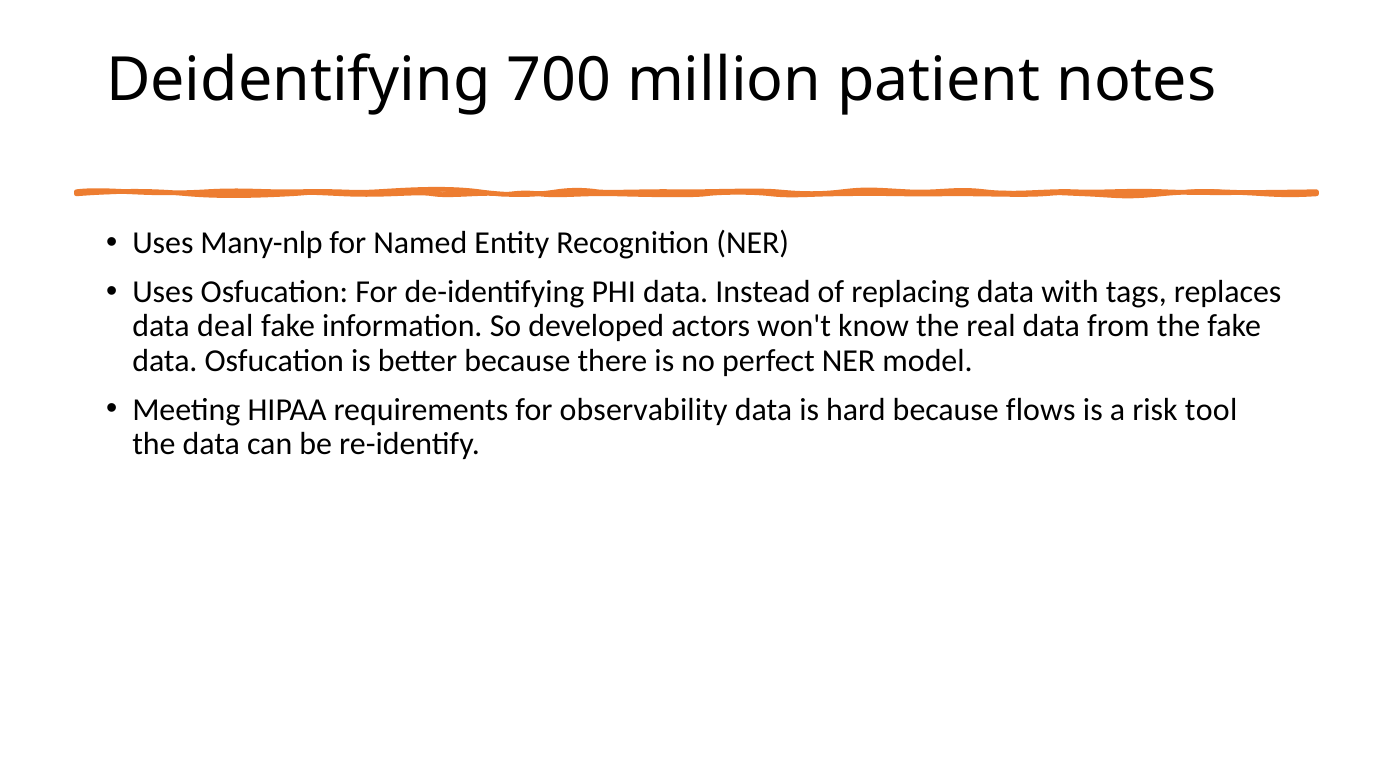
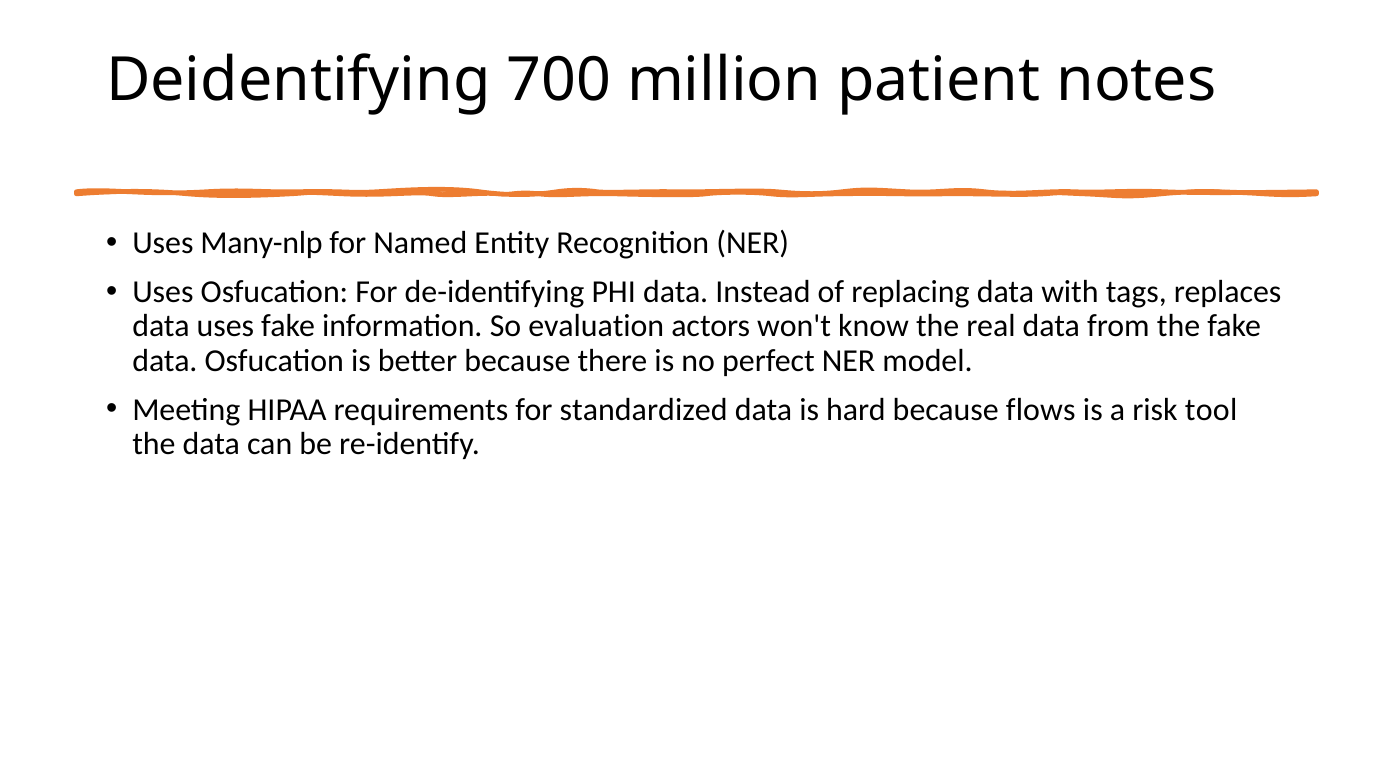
data deal: deal -> uses
developed: developed -> evaluation
observability: observability -> standardized
